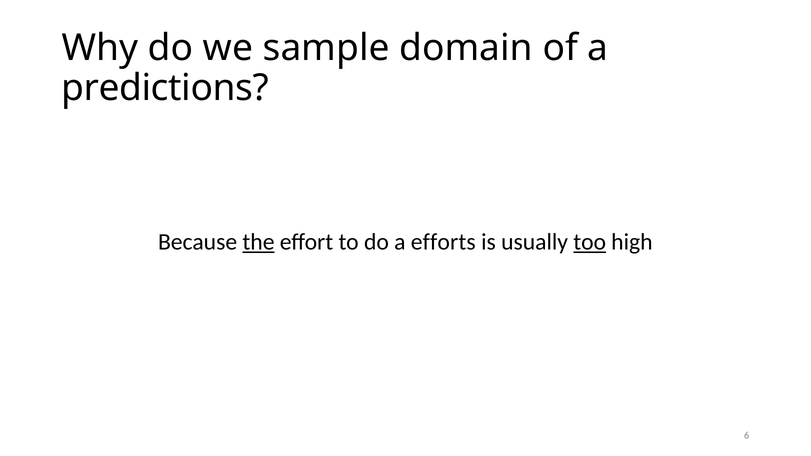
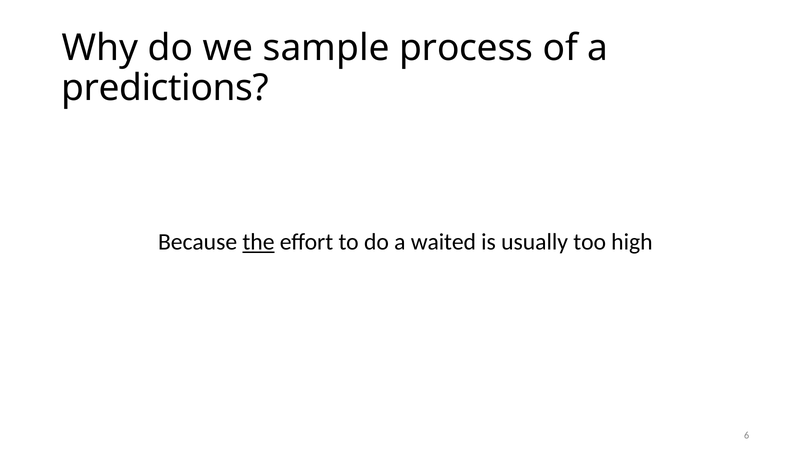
domain: domain -> process
efforts: efforts -> waited
too underline: present -> none
